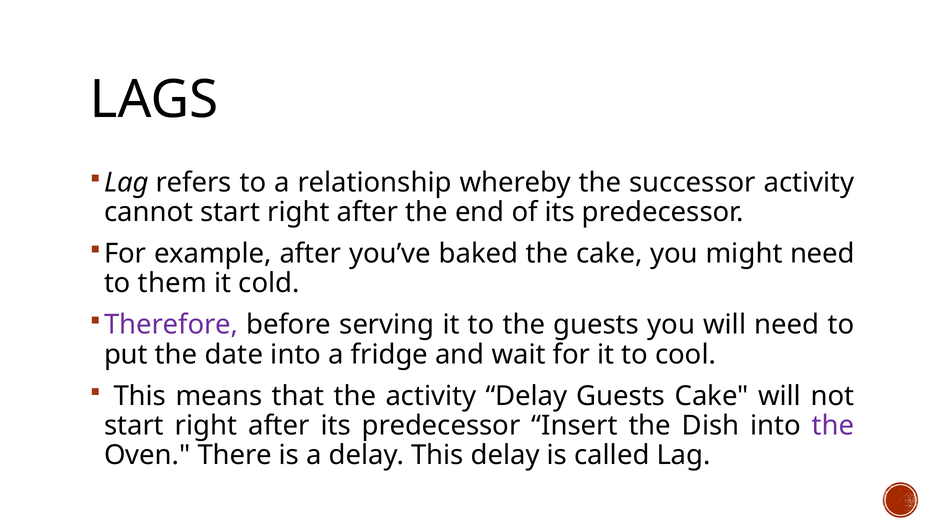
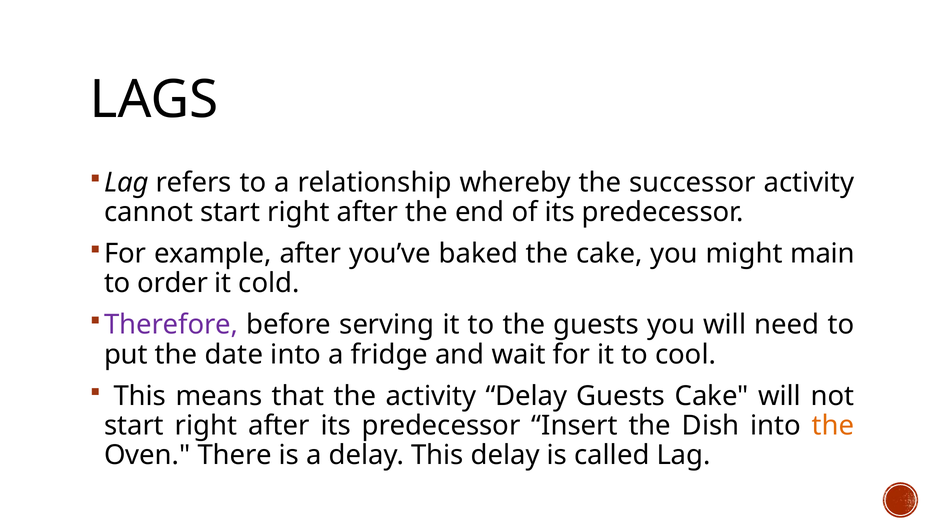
might need: need -> main
them: them -> order
the at (833, 426) colour: purple -> orange
